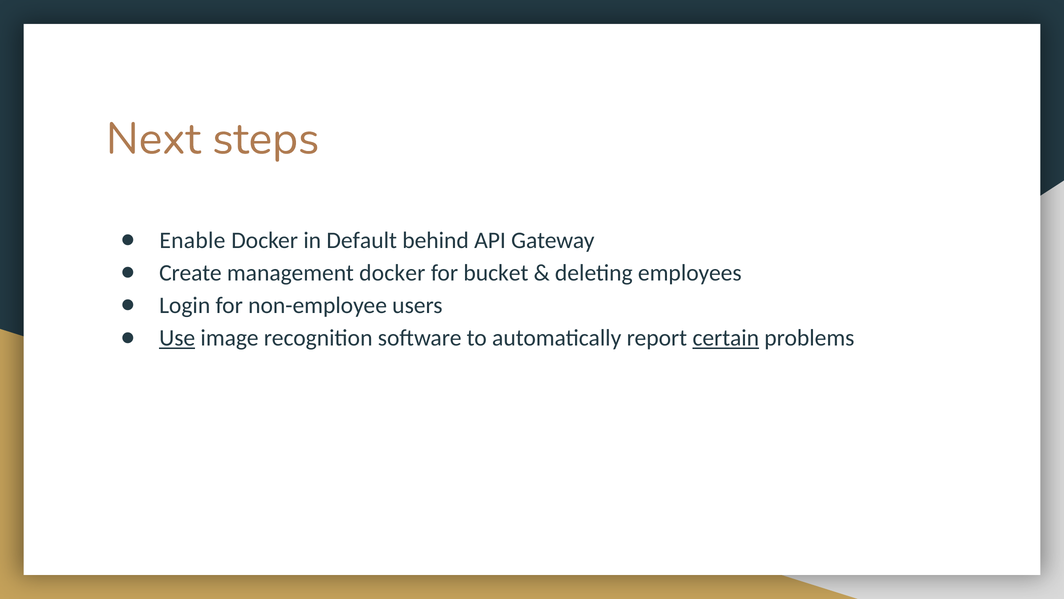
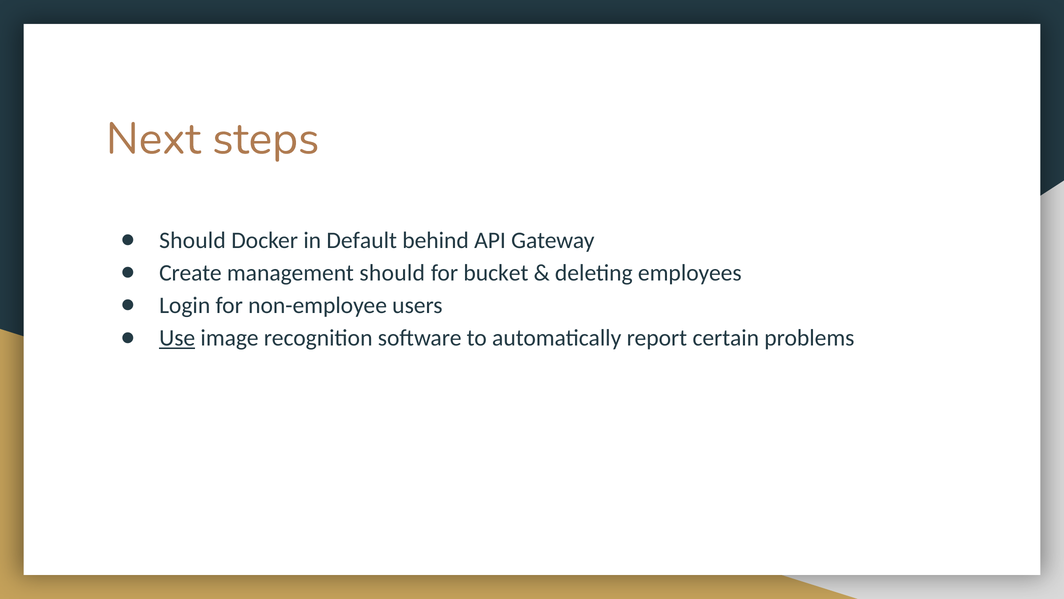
Enable at (192, 240): Enable -> Should
management docker: docker -> should
certain underline: present -> none
